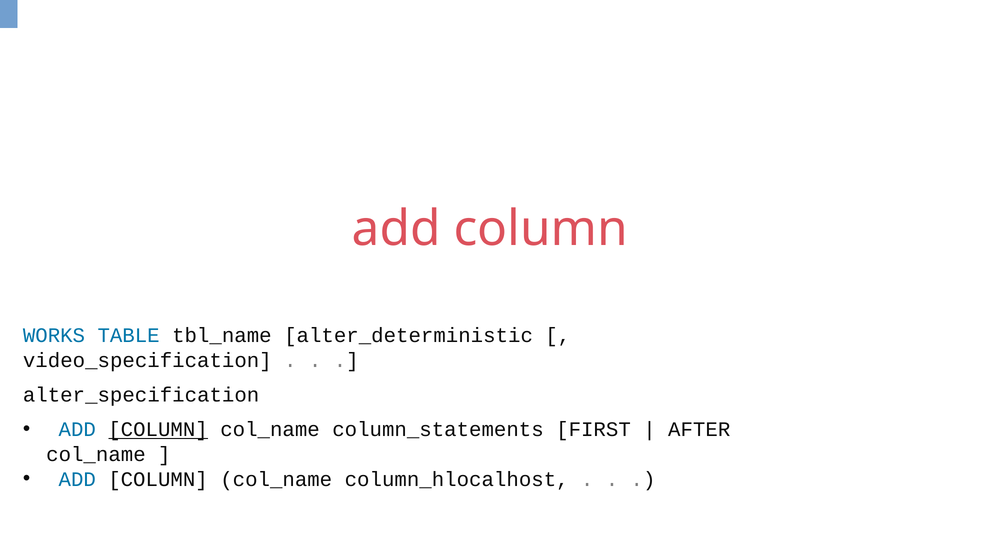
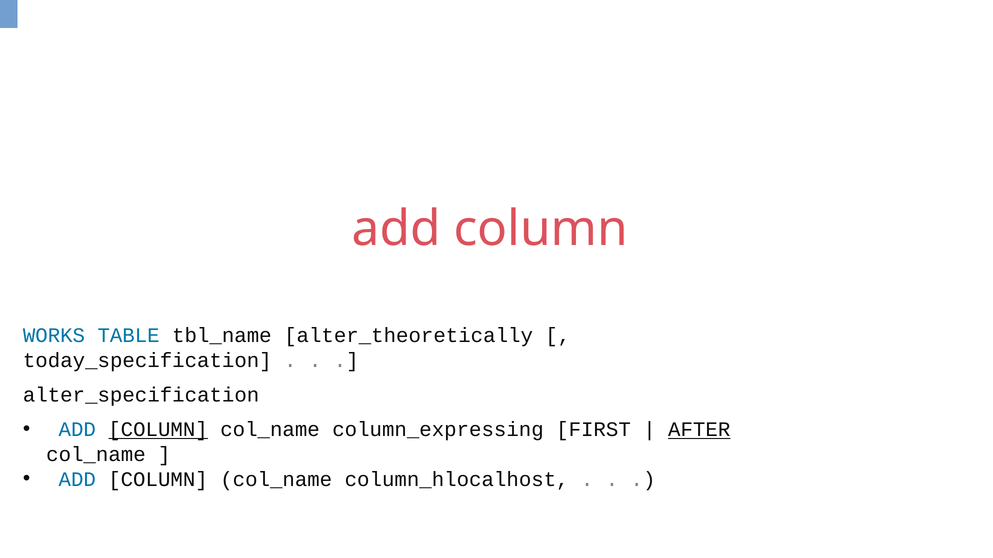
alter_deterministic: alter_deterministic -> alter_theoretically
video_specification: video_specification -> today_specification
column_statements: column_statements -> column_expressing
AFTER underline: none -> present
